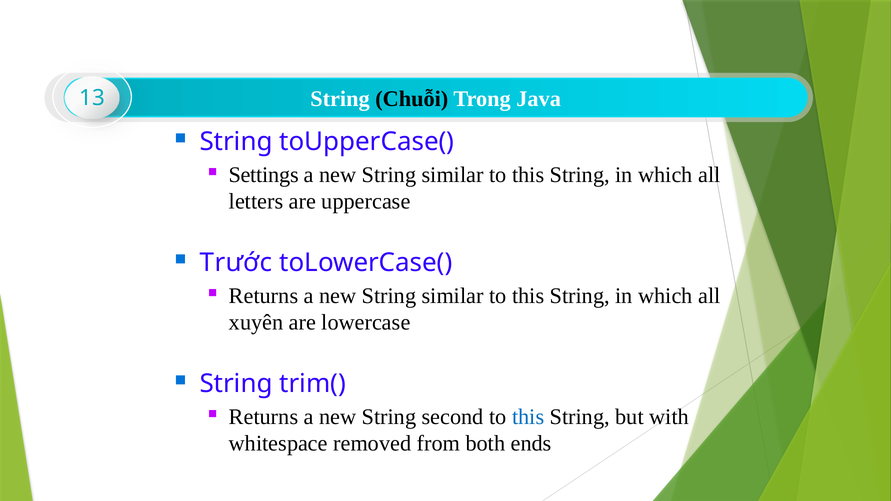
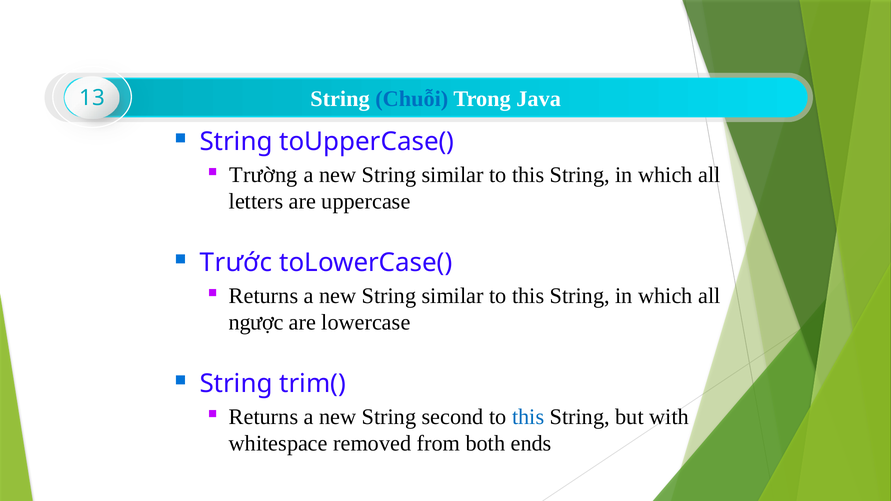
Chuỗi colour: black -> blue
Settings: Settings -> Trường
xuyên: xuyên -> ngược
